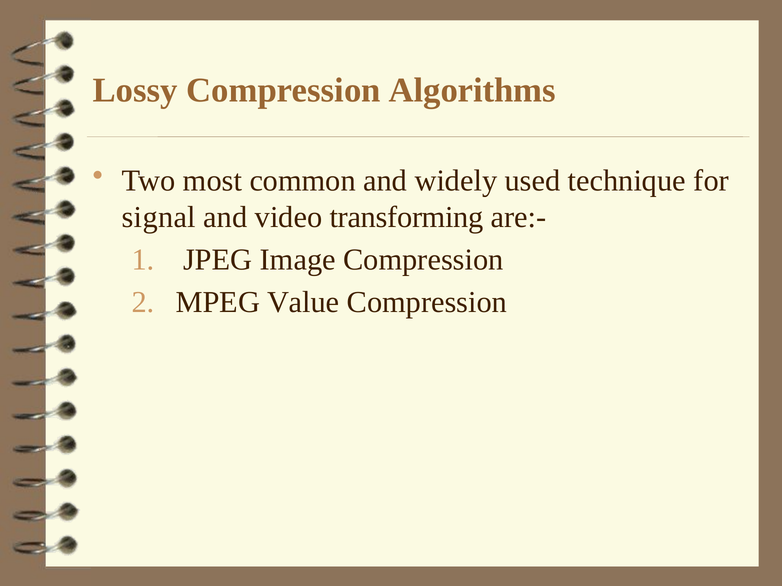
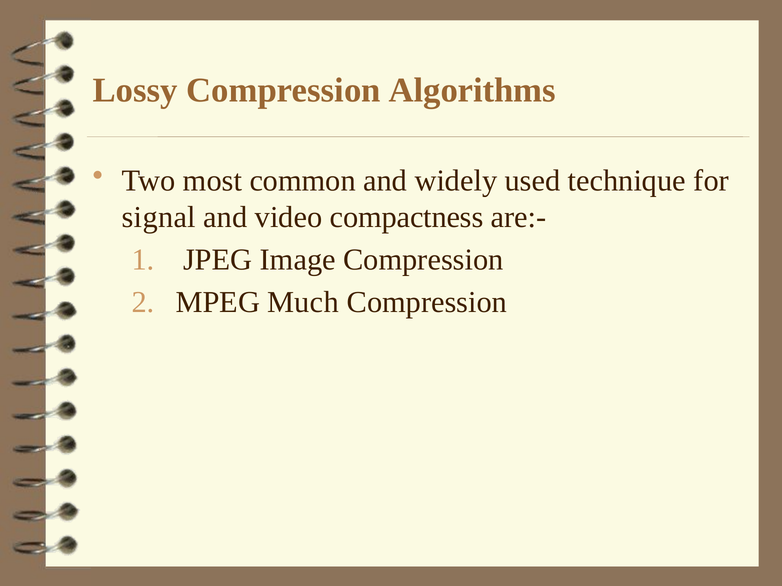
transforming: transforming -> compactness
Value: Value -> Much
